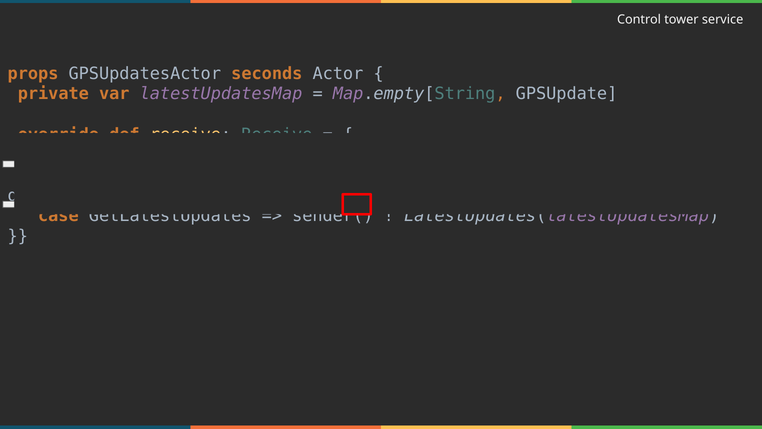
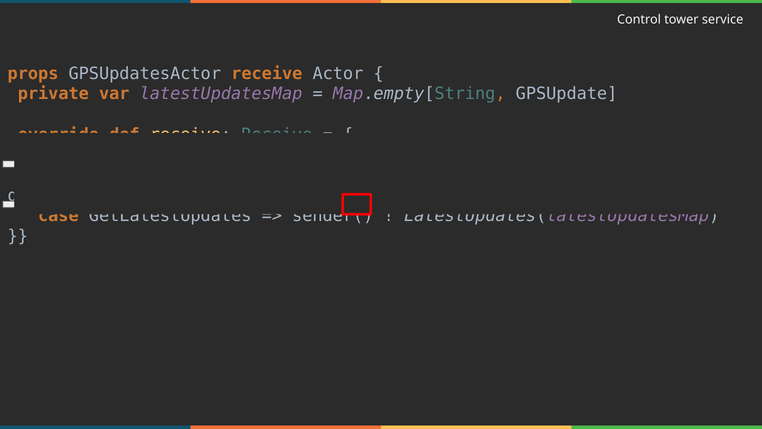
GPSUpdatesActor seconds: seconds -> receive
